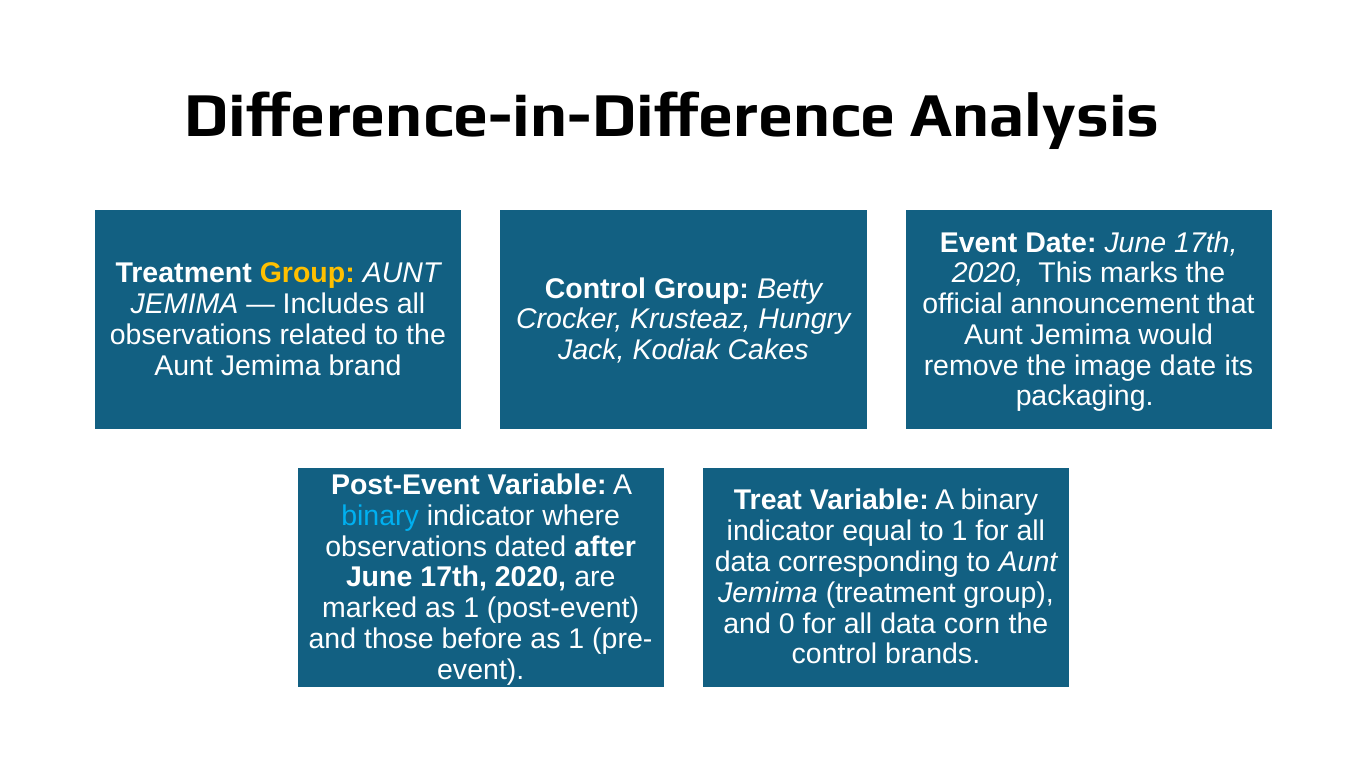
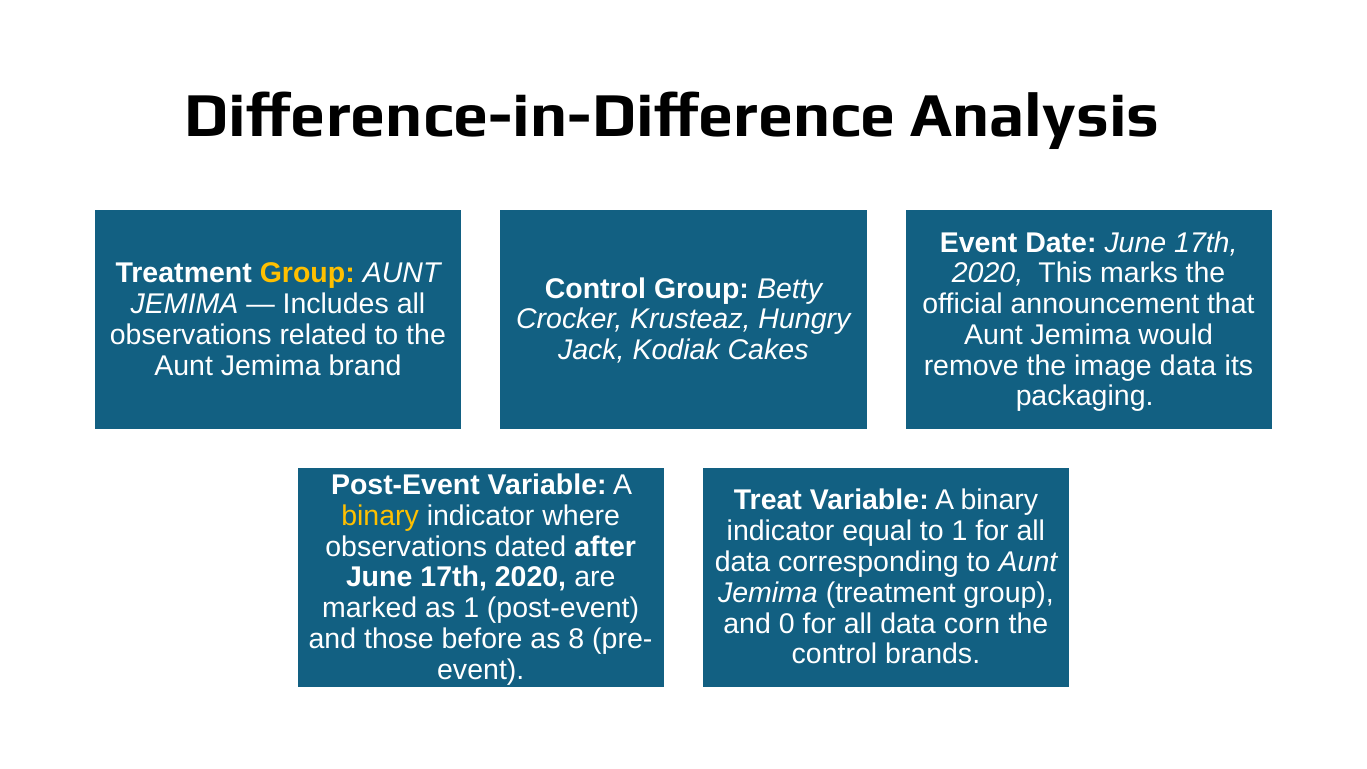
image date: date -> data
binary at (380, 516) colour: light blue -> yellow
before as 1: 1 -> 8
